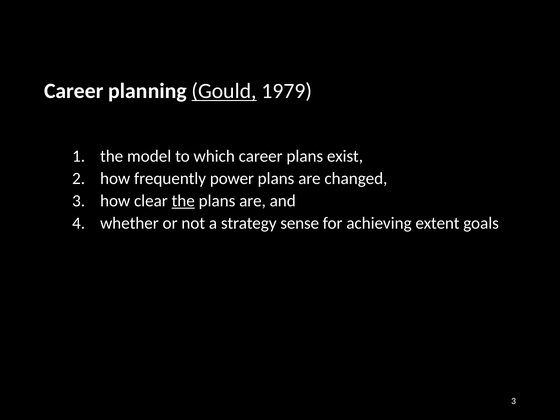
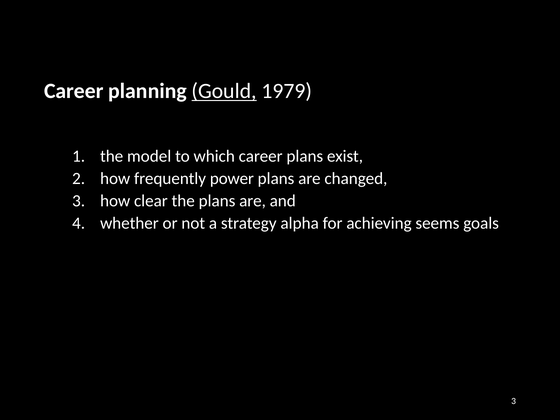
the at (183, 201) underline: present -> none
sense: sense -> alpha
extent: extent -> seems
